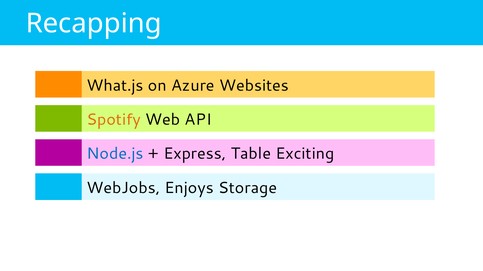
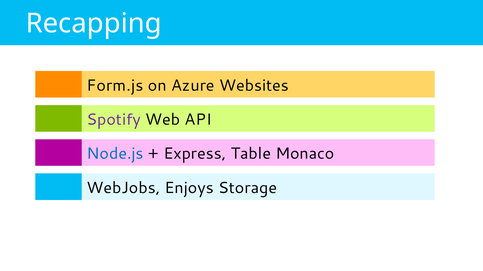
What.js: What.js -> Form.js
Spotify colour: orange -> purple
Exciting: Exciting -> Monaco
